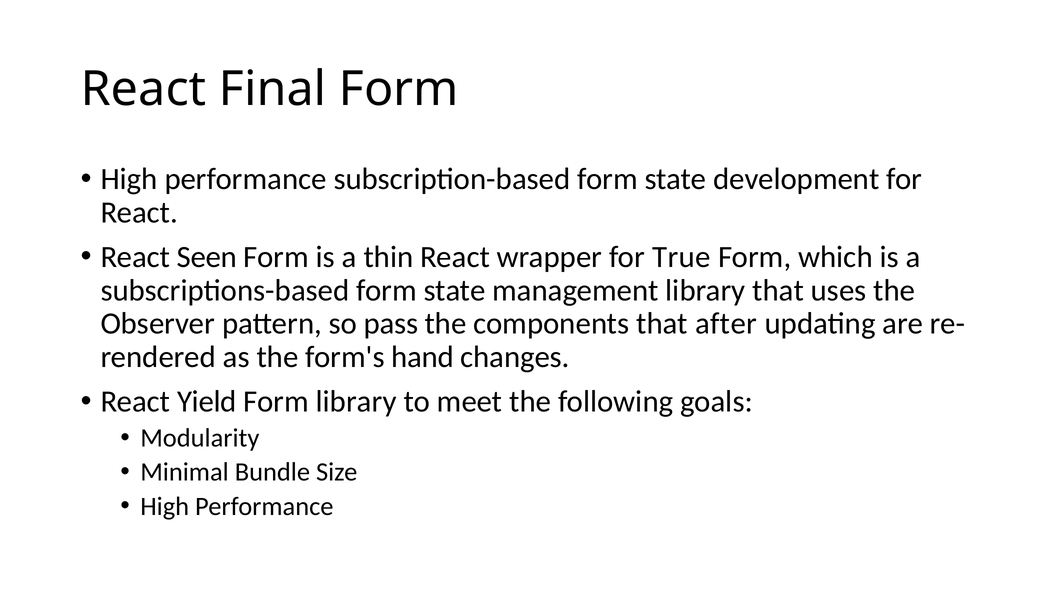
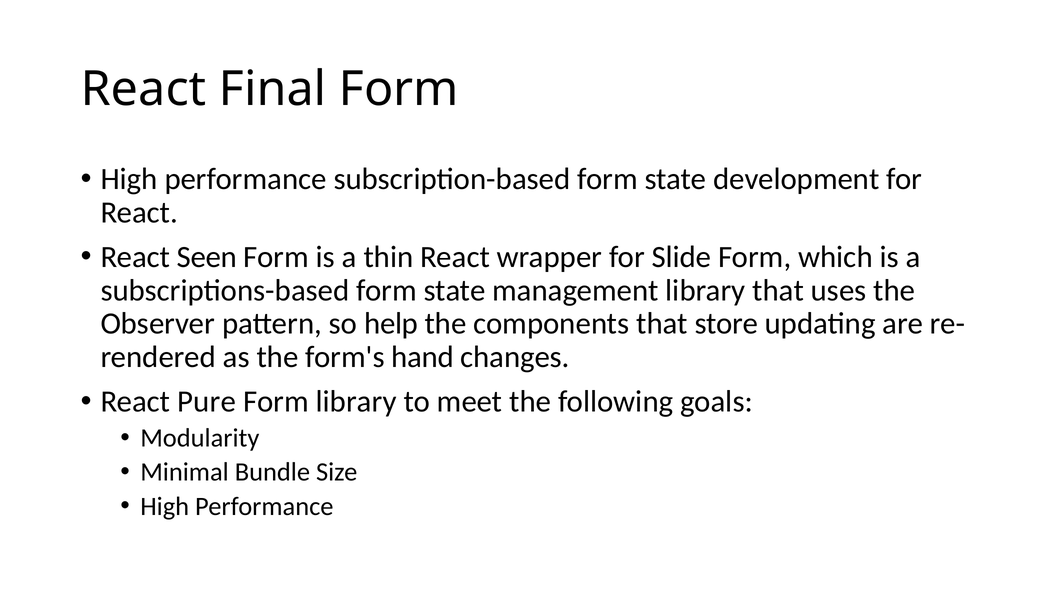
True: True -> Slide
pass: pass -> help
after: after -> store
Yield: Yield -> Pure
